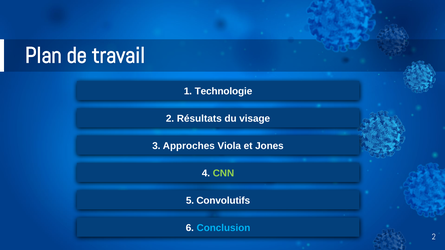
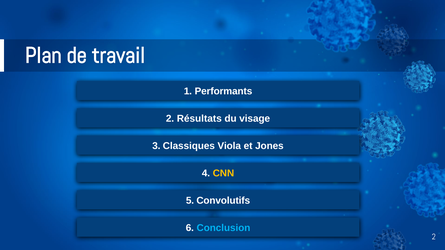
Technologie: Technologie -> Performants
Approches: Approches -> Classiques
CNN colour: light green -> yellow
